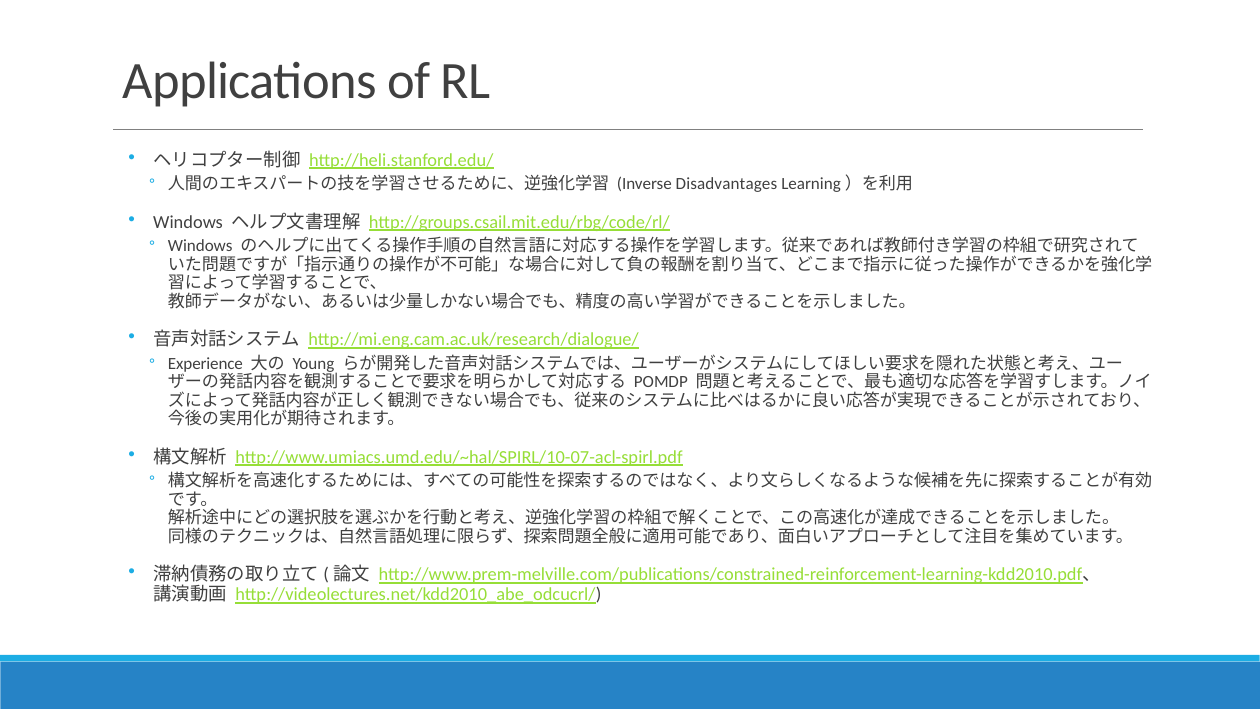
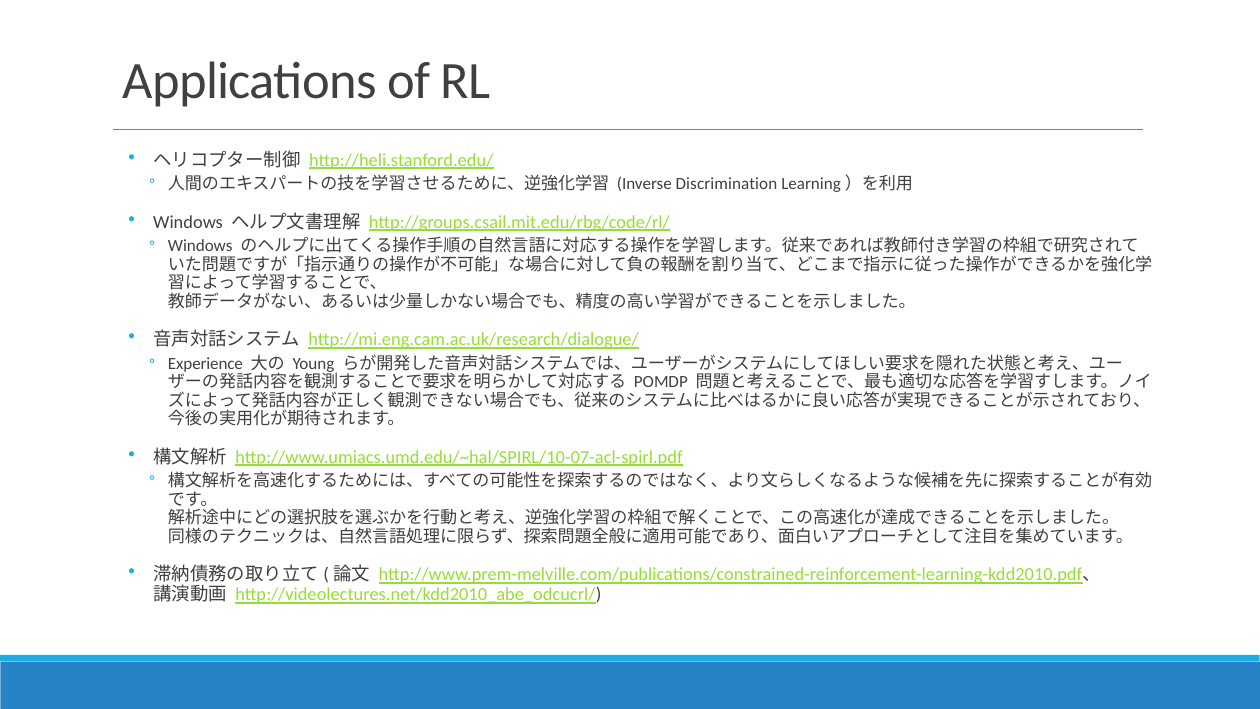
Disadvantages: Disadvantages -> Discrimination
